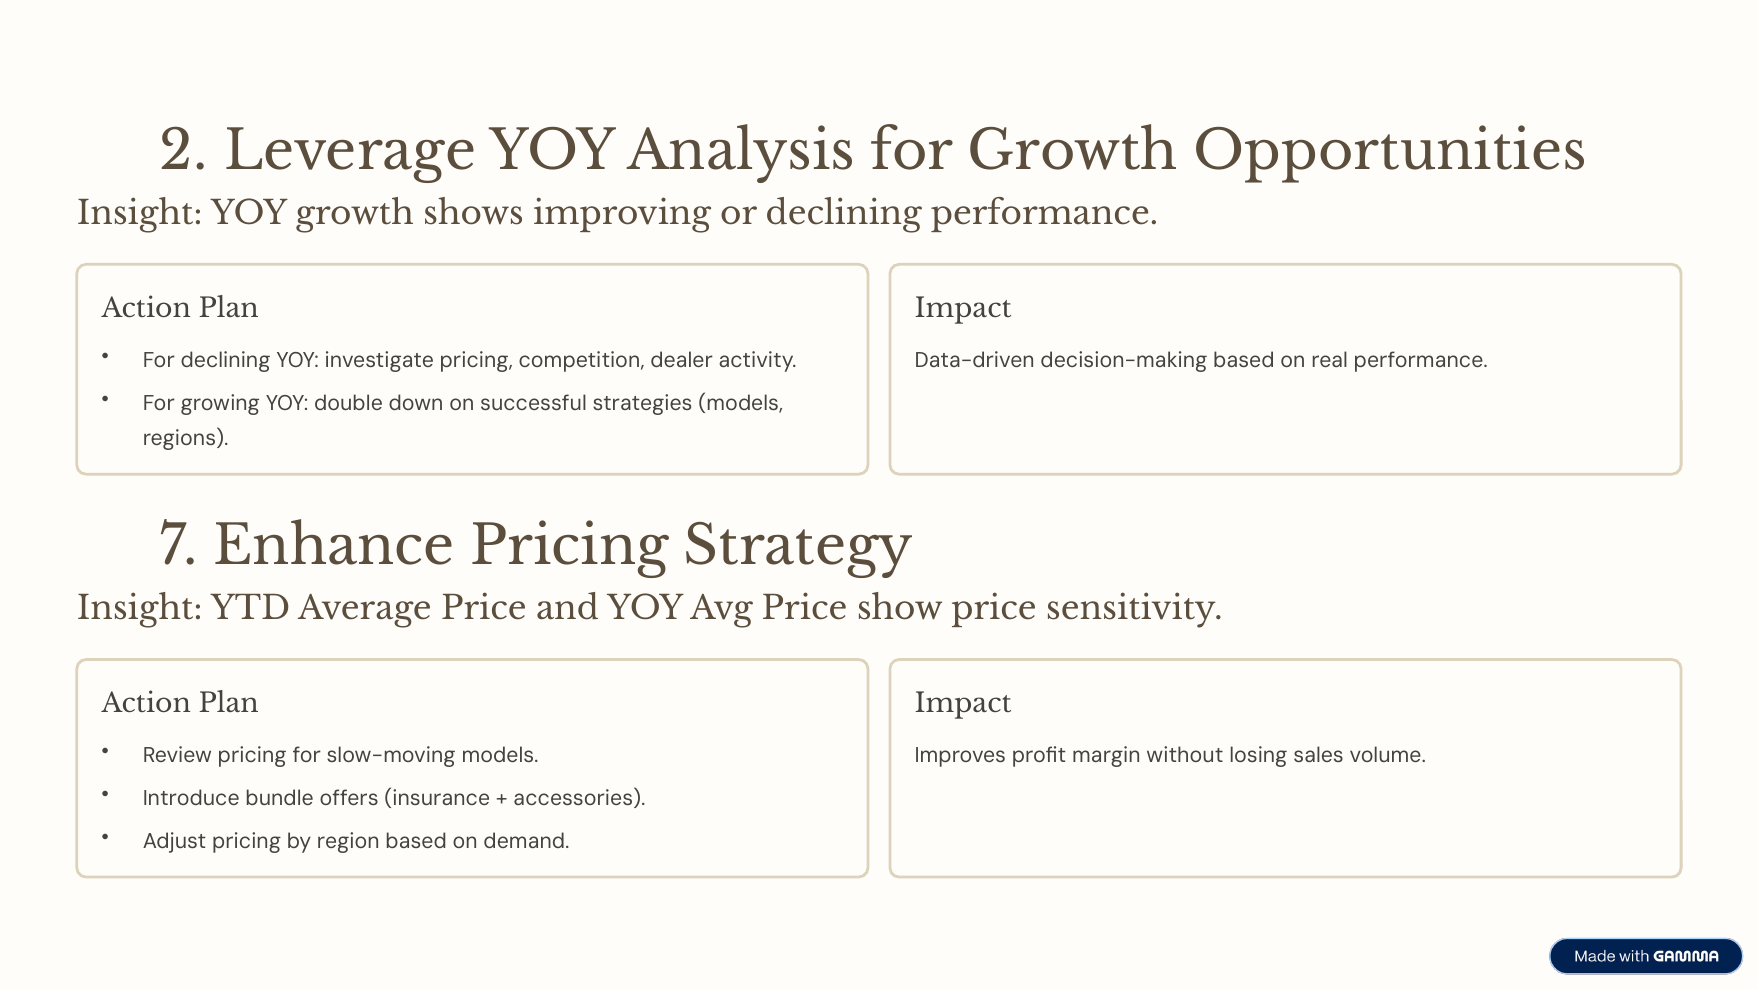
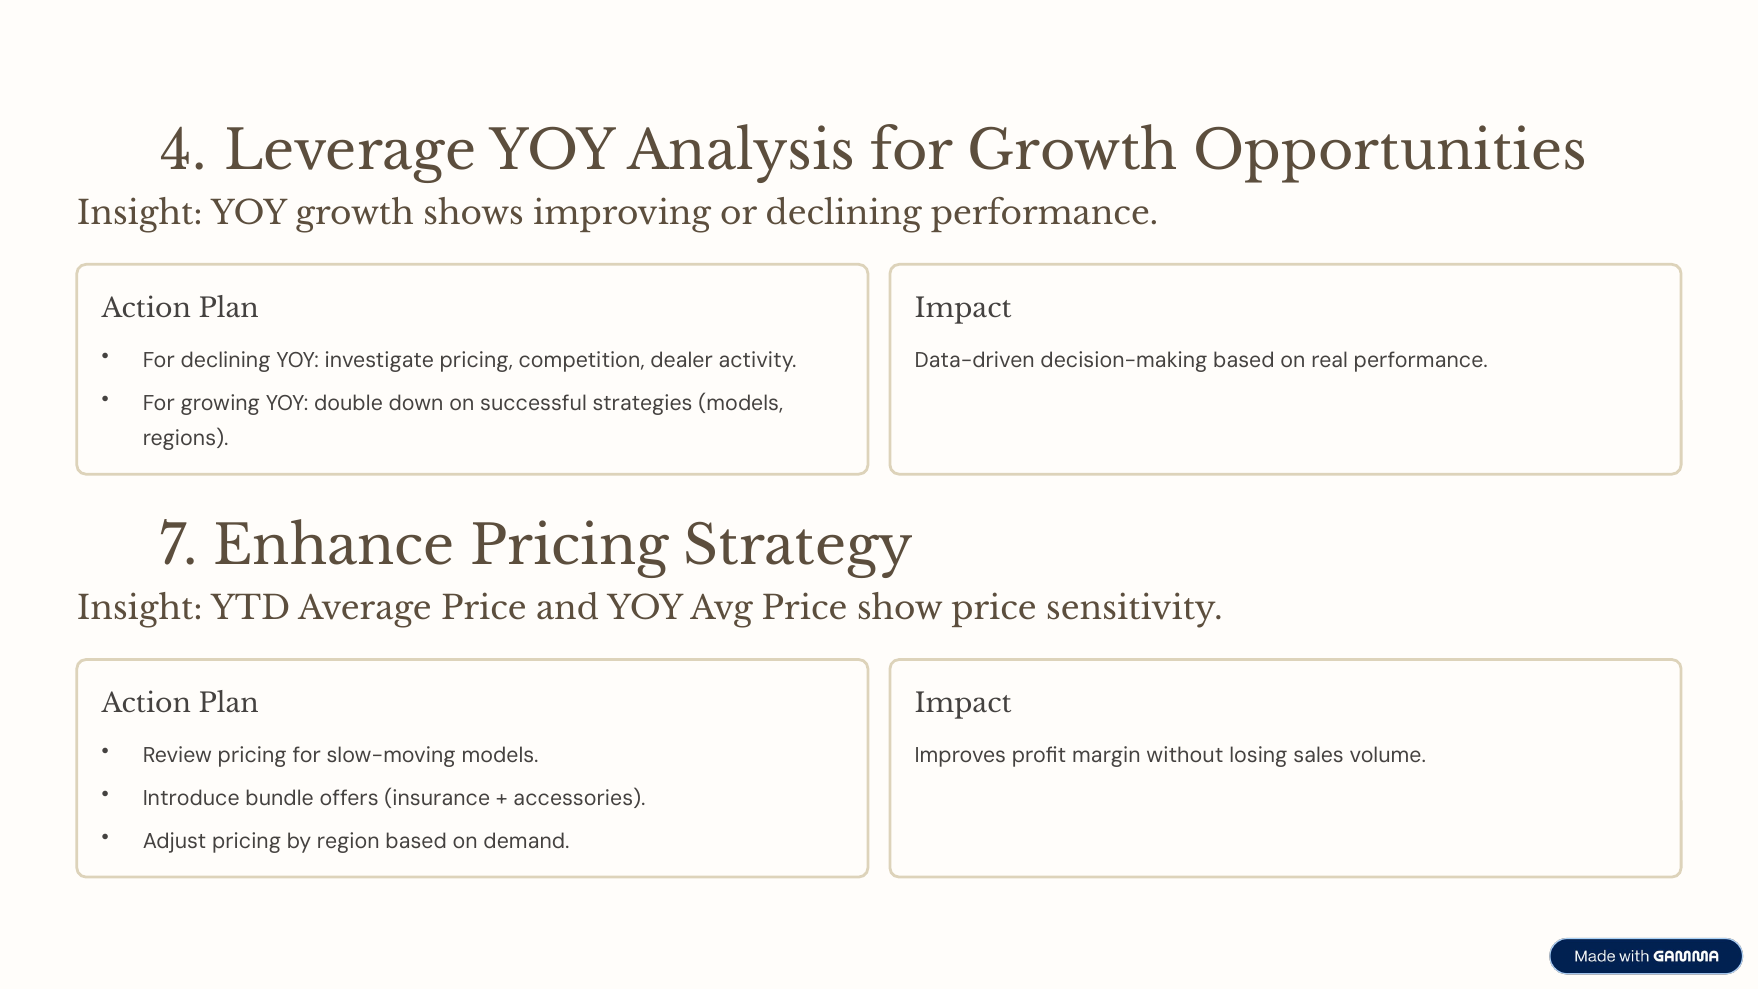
2: 2 -> 4
